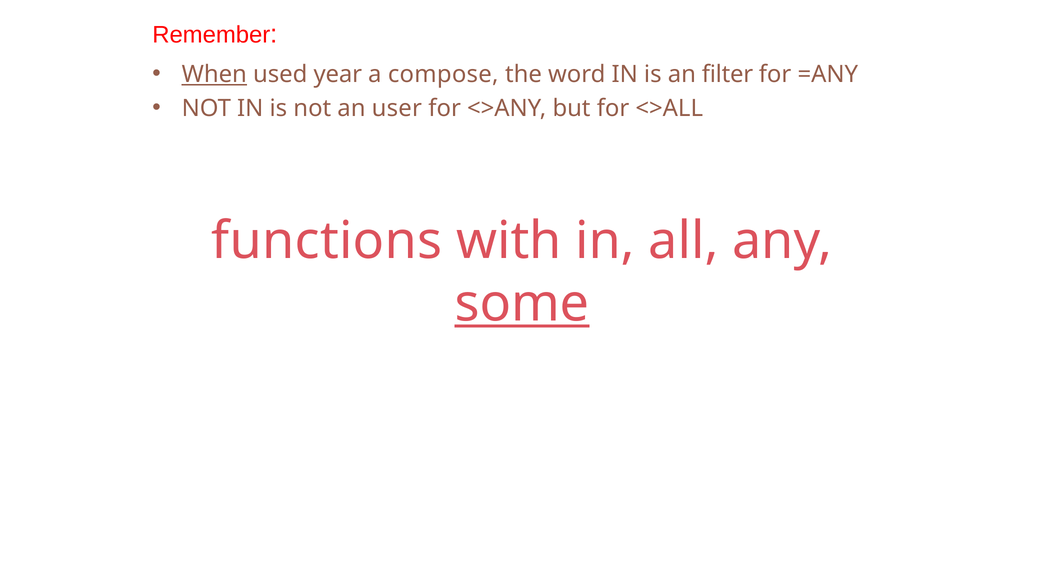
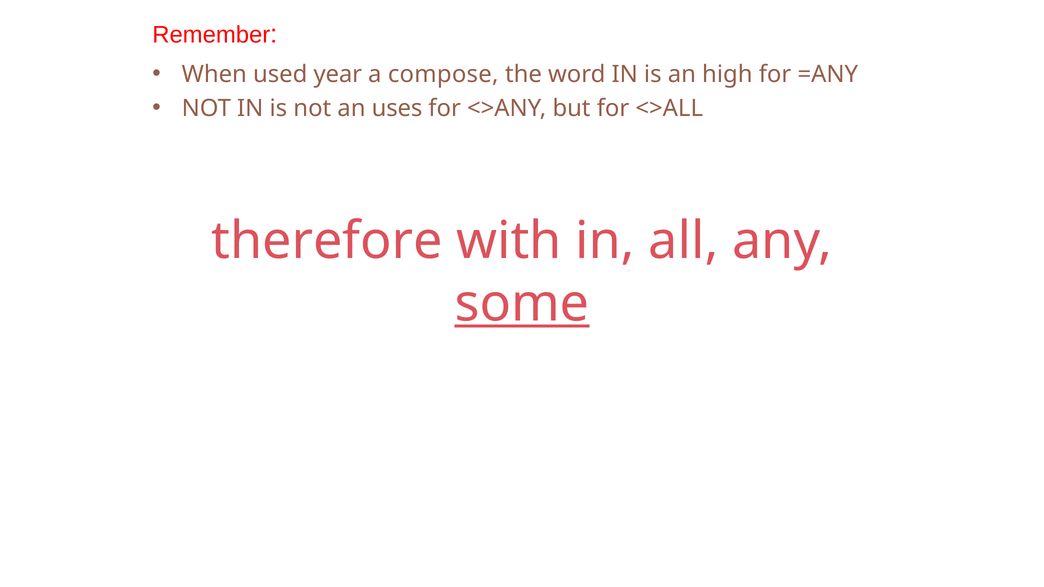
When underline: present -> none
filter: filter -> high
user: user -> uses
functions: functions -> therefore
